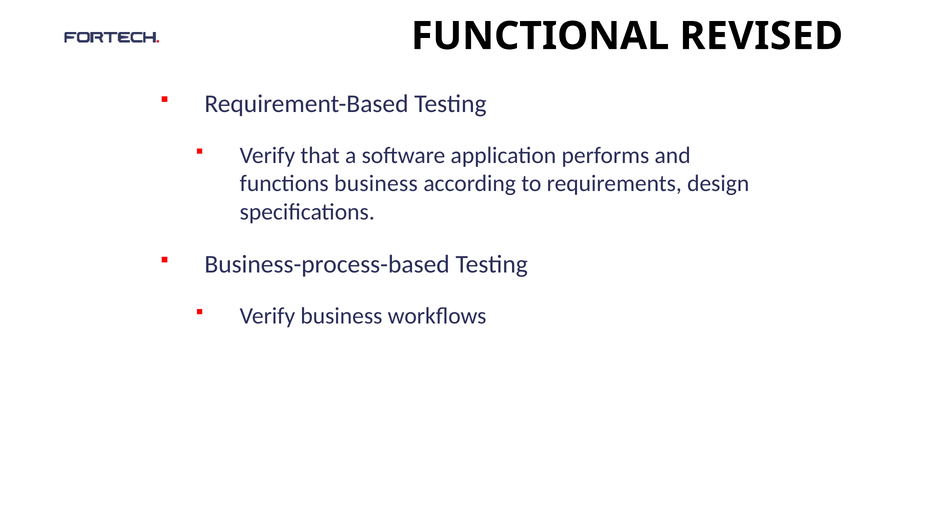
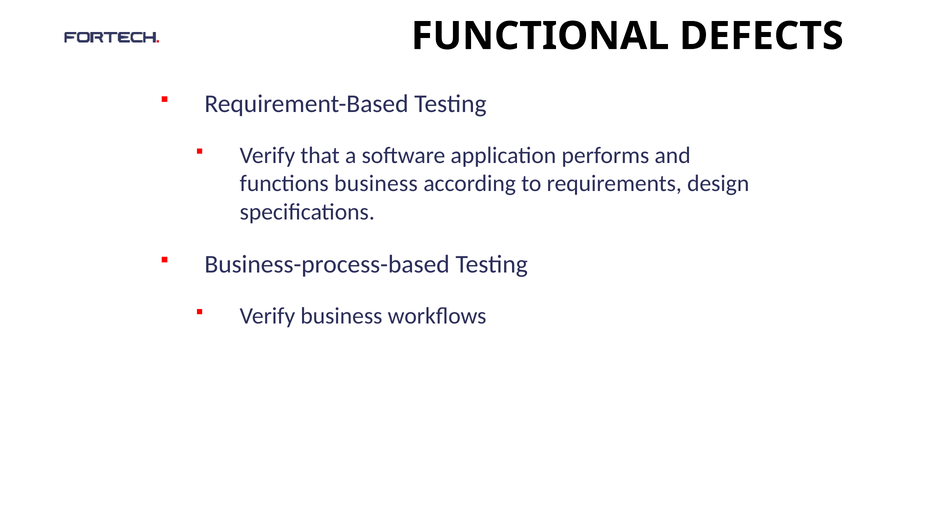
REVISED: REVISED -> DEFECTS
